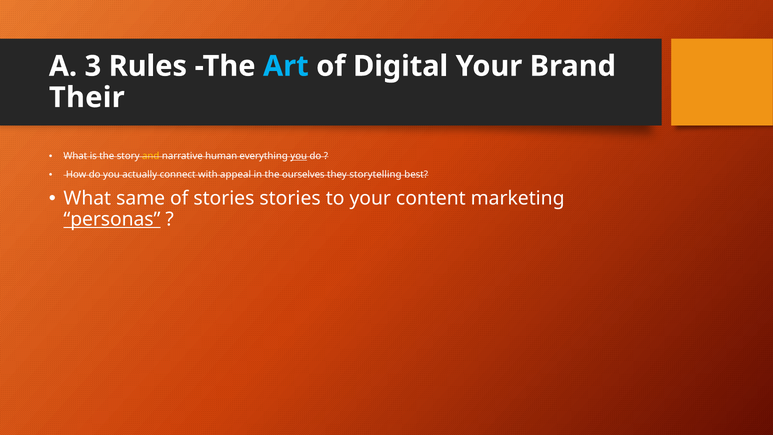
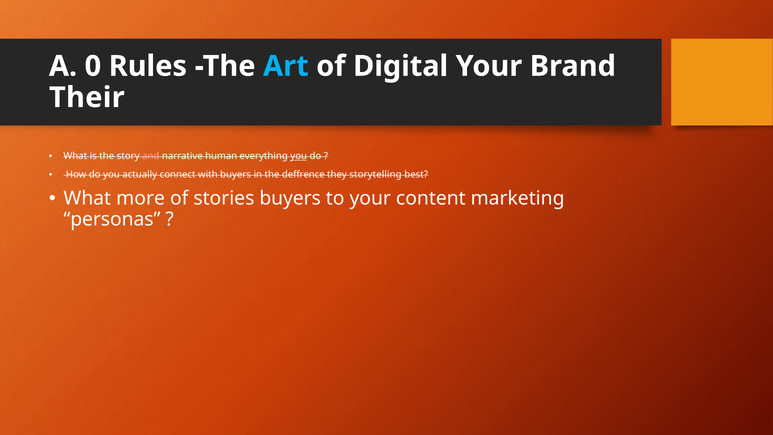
3: 3 -> 0
and colour: yellow -> pink
with appeal: appeal -> buyers
ourselves: ourselves -> deffrence
same: same -> more
stories stories: stories -> buyers
personas underline: present -> none
